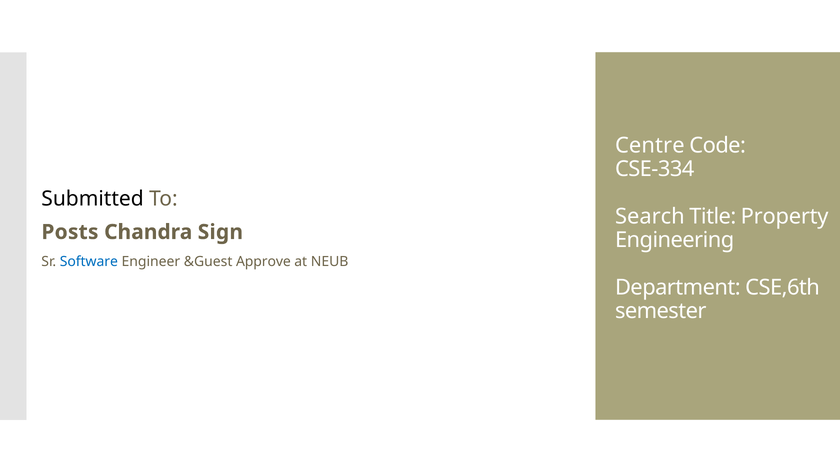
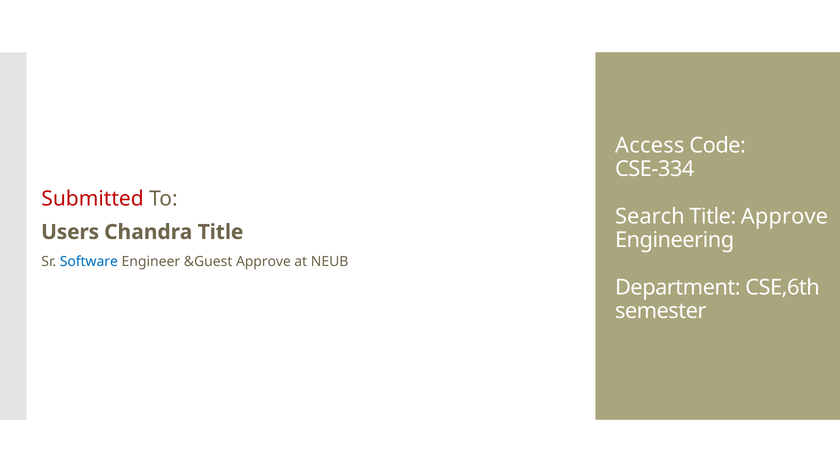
Centre: Centre -> Access
Submitted colour: black -> red
Title Property: Property -> Approve
Posts: Posts -> Users
Chandra Sign: Sign -> Title
